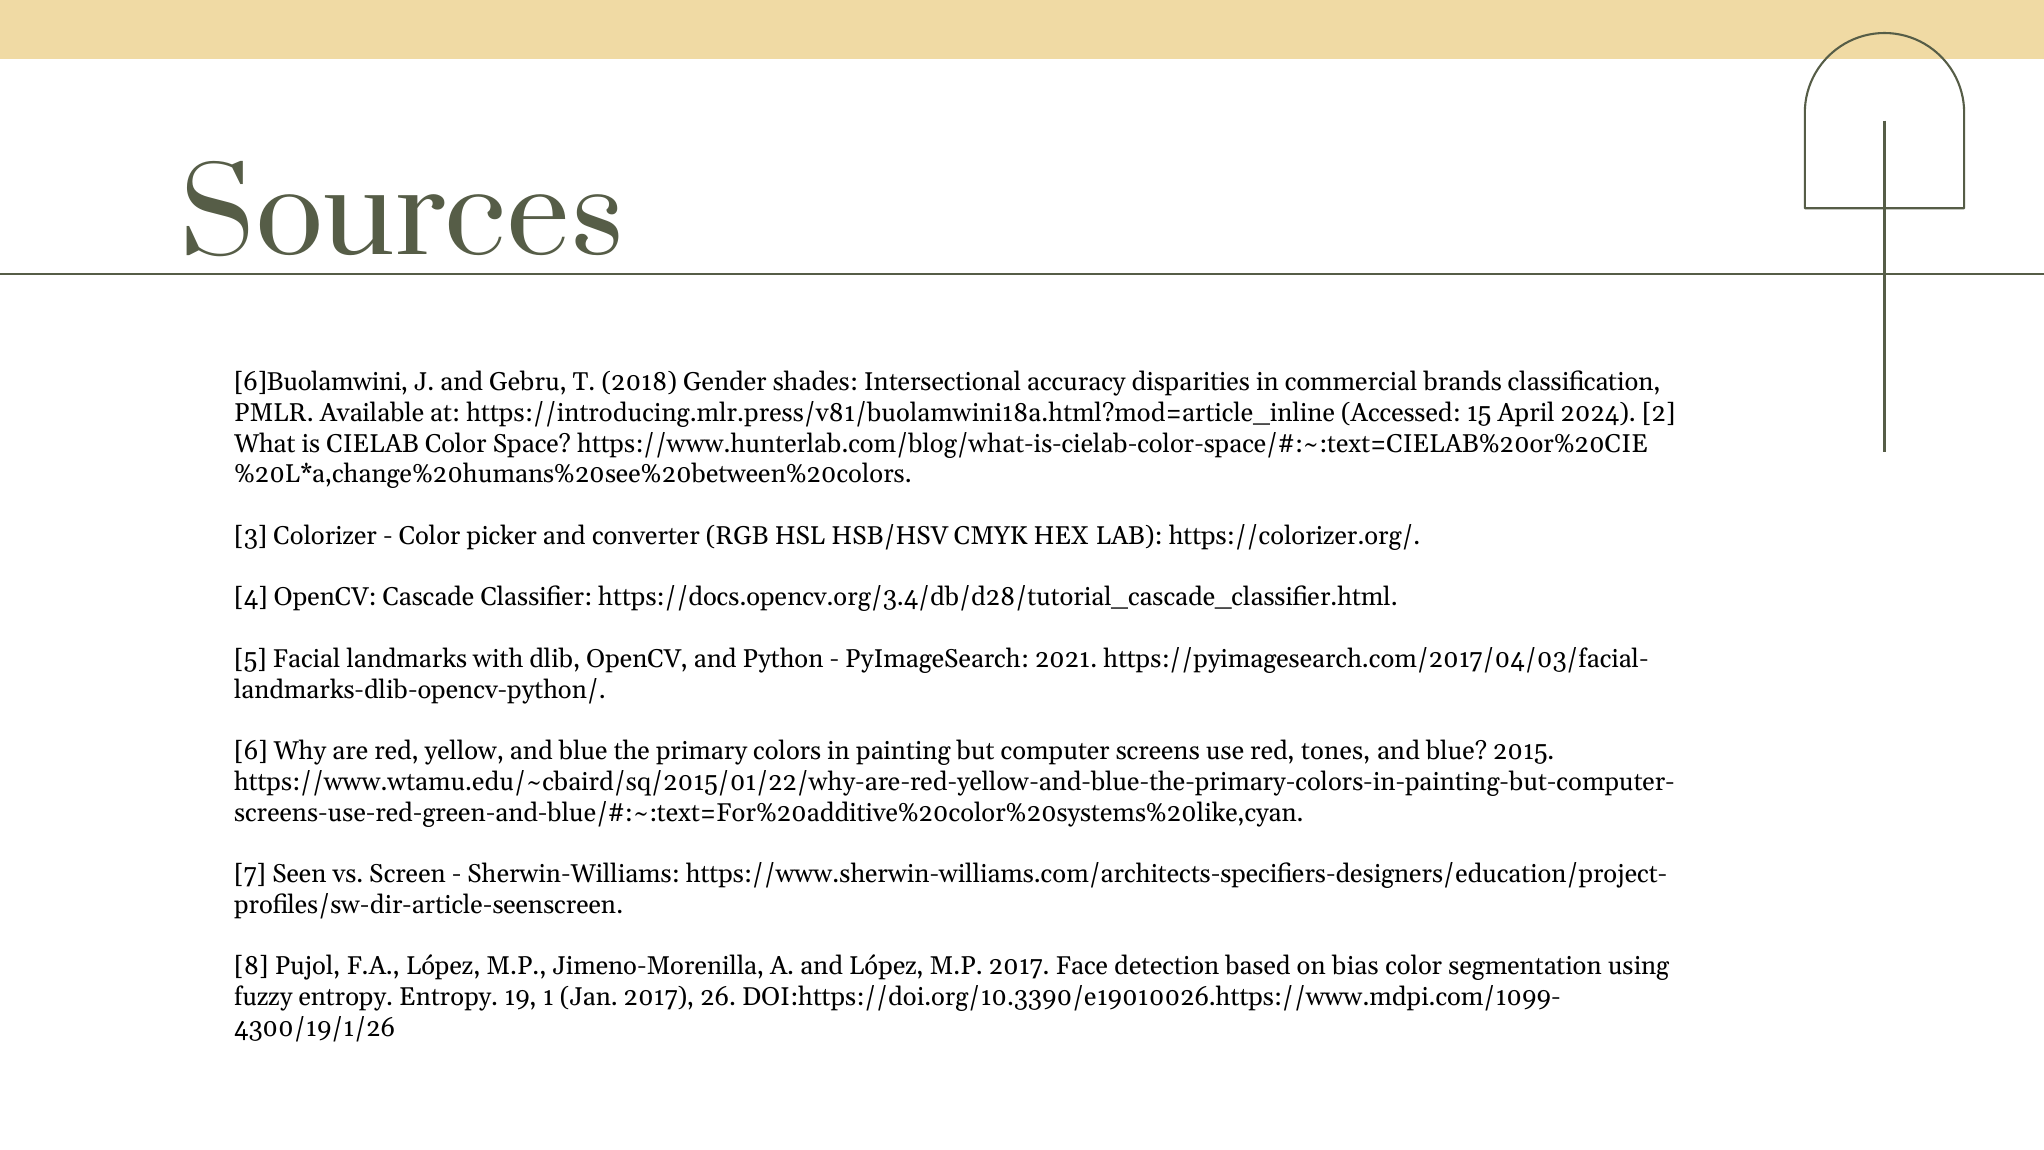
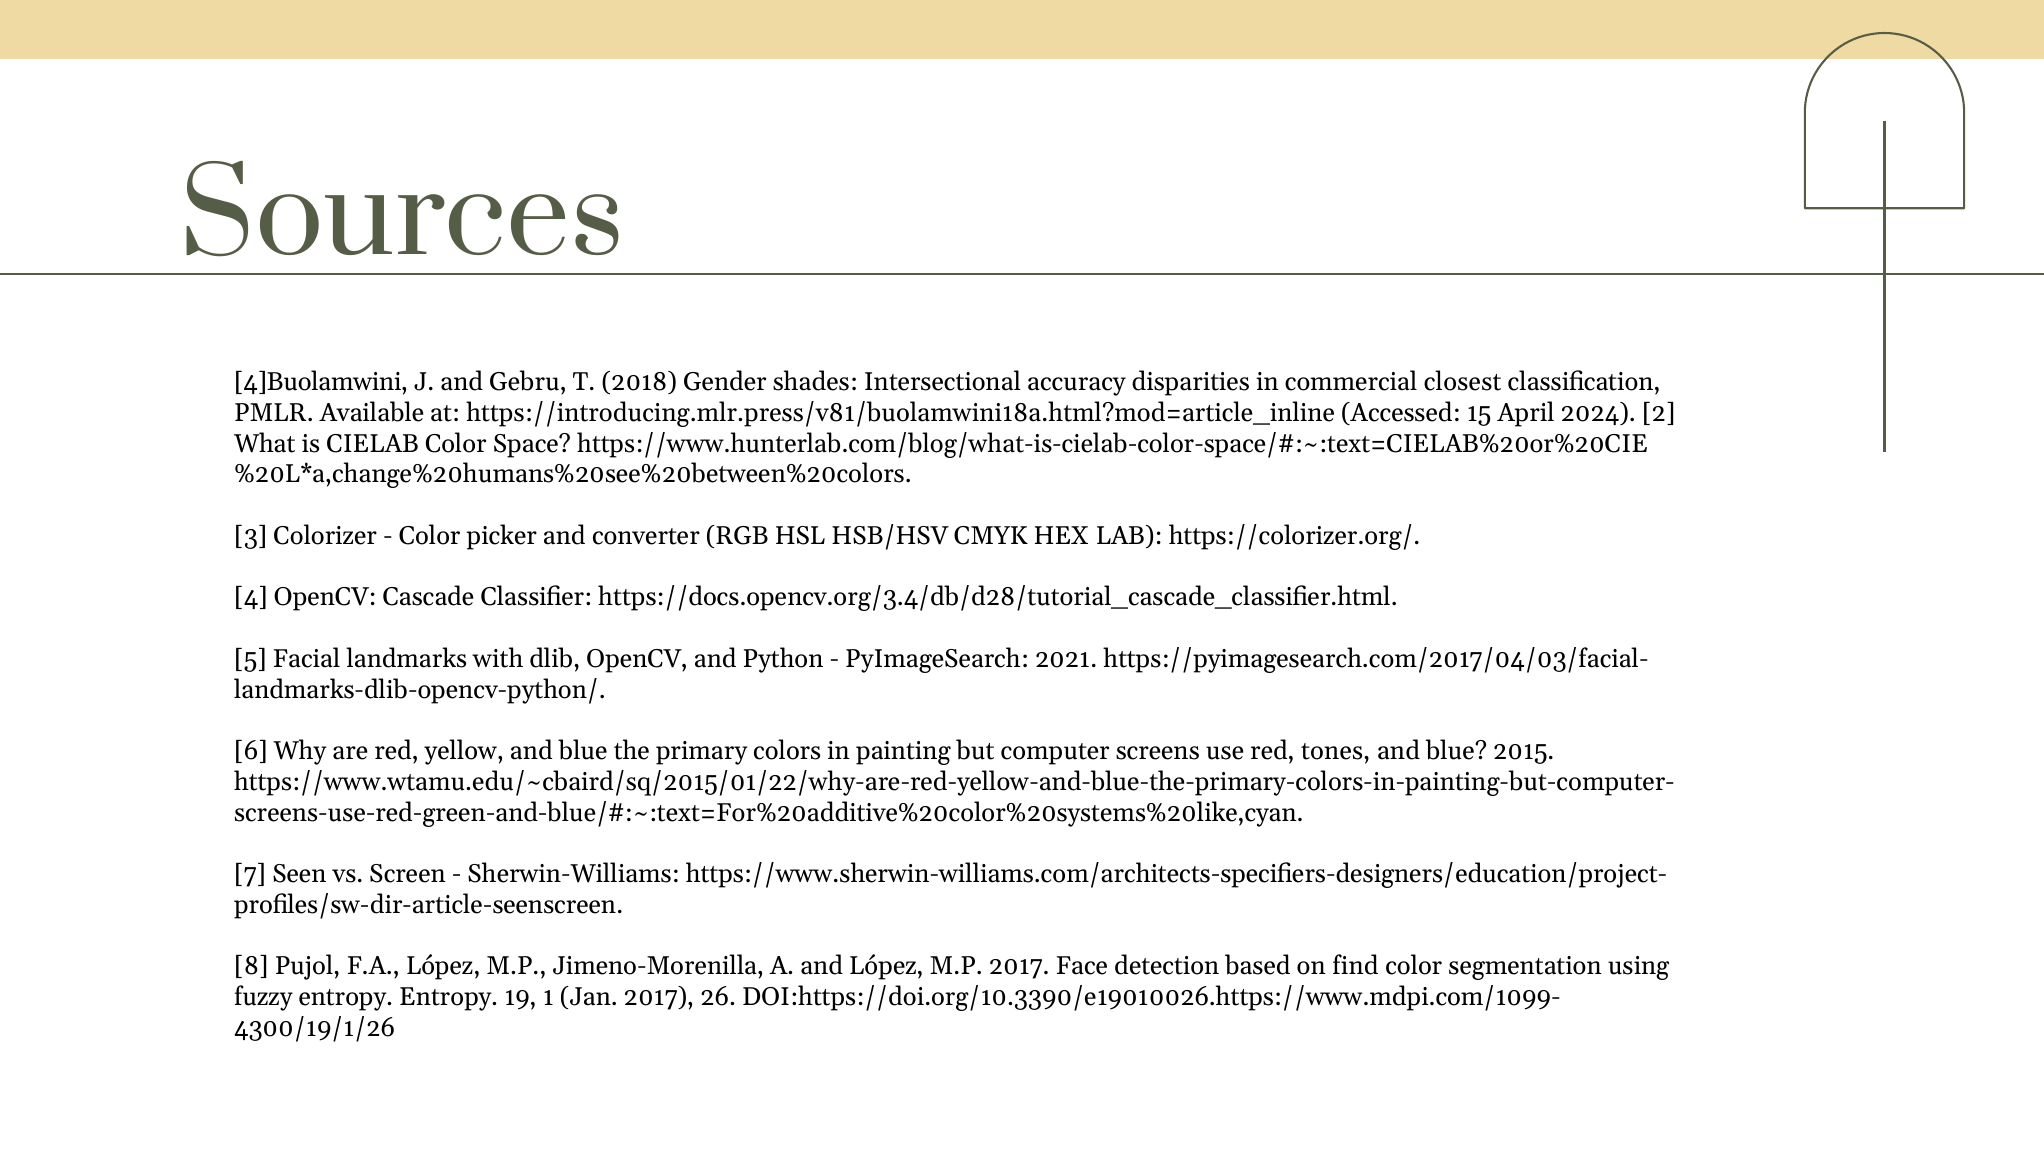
6]Buolamwini: 6]Buolamwini -> 4]Buolamwini
brands: brands -> closest
bias: bias -> find
